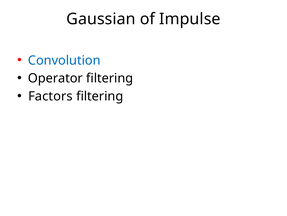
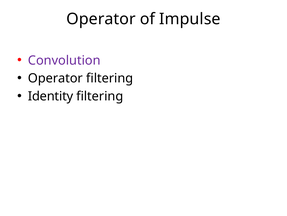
Gaussian at (101, 19): Gaussian -> Operator
Convolution colour: blue -> purple
Factors: Factors -> Identity
